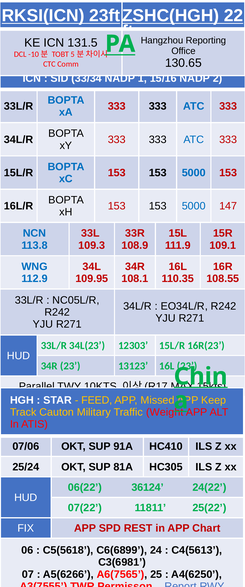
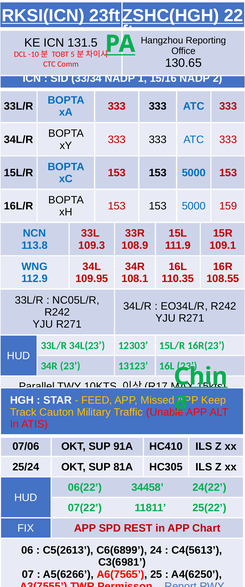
147: 147 -> 159
Weight: Weight -> Unable
36124: 36124 -> 34458
C5(5618: C5(5618 -> C5(2613
